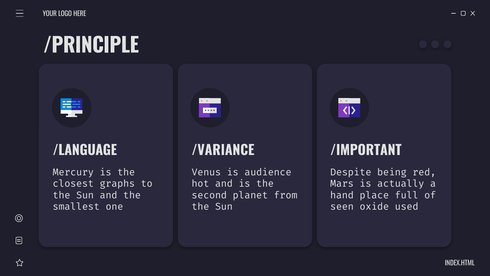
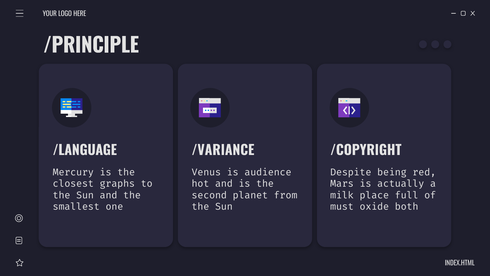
/IMPORTANT: /IMPORTANT -> /COPYRIGHT
hand: hand -> milk
seen: seen -> must
used: used -> both
